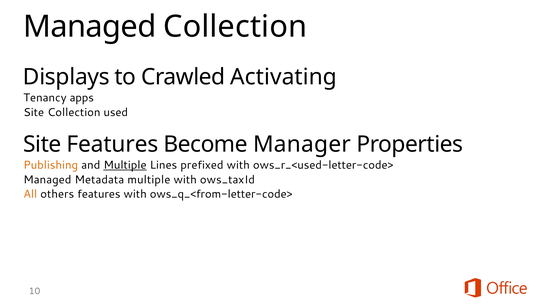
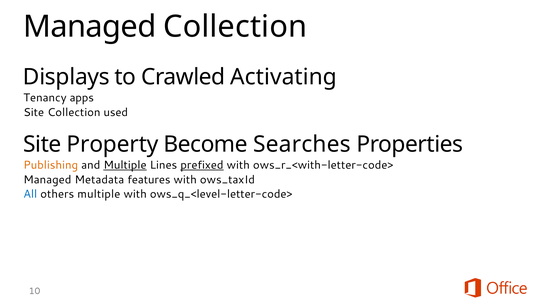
Site Features: Features -> Property
Manager: Manager -> Searches
prefixed underline: none -> present
ows_r_<used-letter-code>: ows_r_<used-letter-code> -> ows_r_<with-letter-code>
Metadata multiple: multiple -> features
All colour: orange -> blue
others features: features -> multiple
ows_q_<from-letter-code>: ows_q_<from-letter-code> -> ows_q_<level-letter-code>
